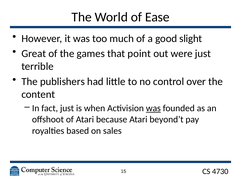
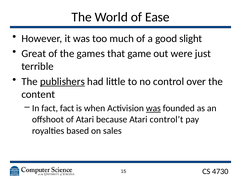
point: point -> game
publishers underline: none -> present
fact just: just -> fact
beyond’t: beyond’t -> control’t
